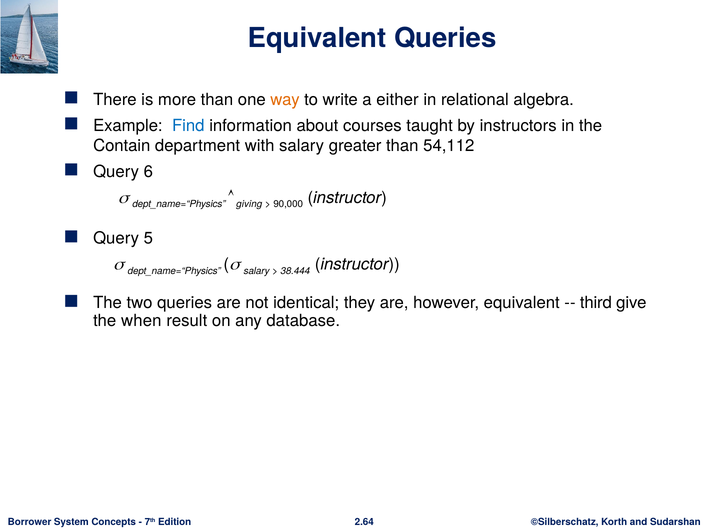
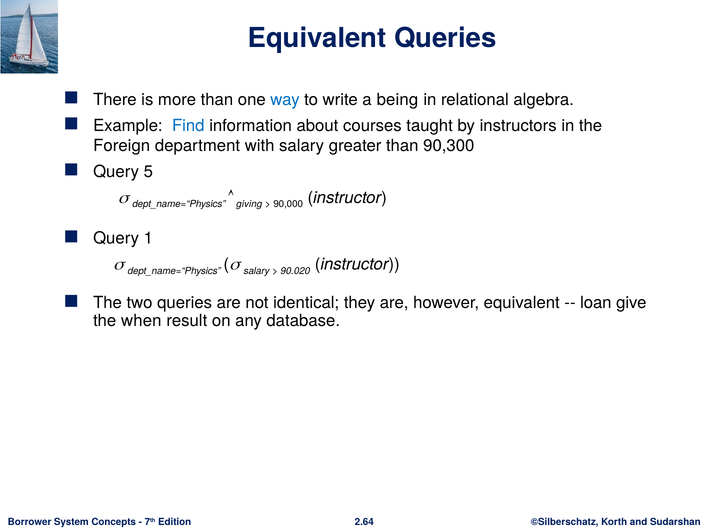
way colour: orange -> blue
either: either -> being
Contain: Contain -> Foreign
54,112: 54,112 -> 90,300
6: 6 -> 5
5: 5 -> 1
38.444: 38.444 -> 90.020
third: third -> loan
